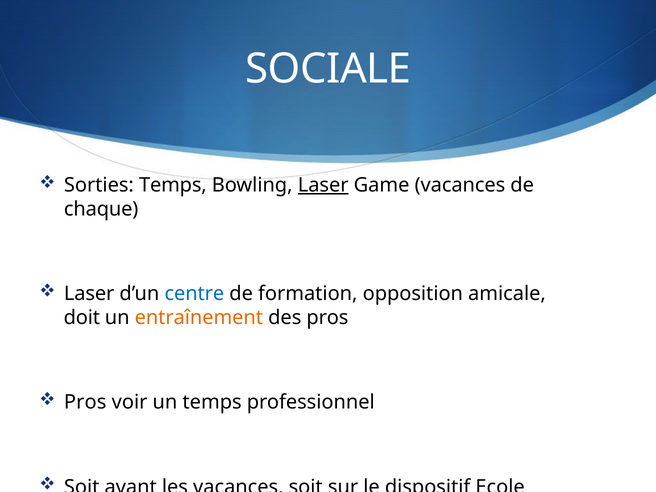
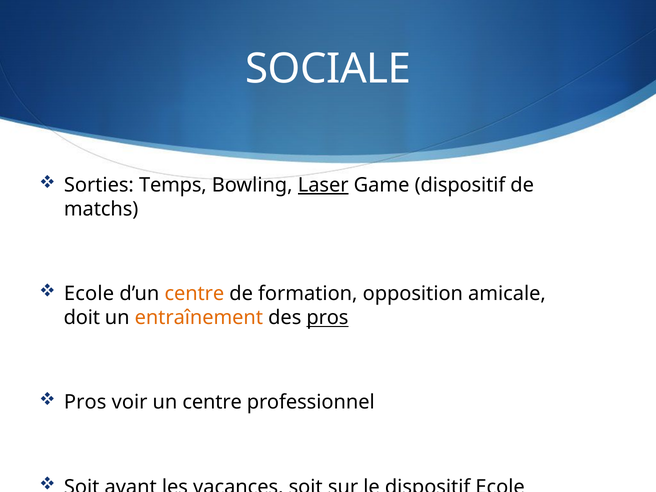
Game vacances: vacances -> dispositif
chaque: chaque -> matchs
Laser at (89, 294): Laser -> Ecole
centre at (194, 294) colour: blue -> orange
pros at (327, 318) underline: none -> present
un temps: temps -> centre
